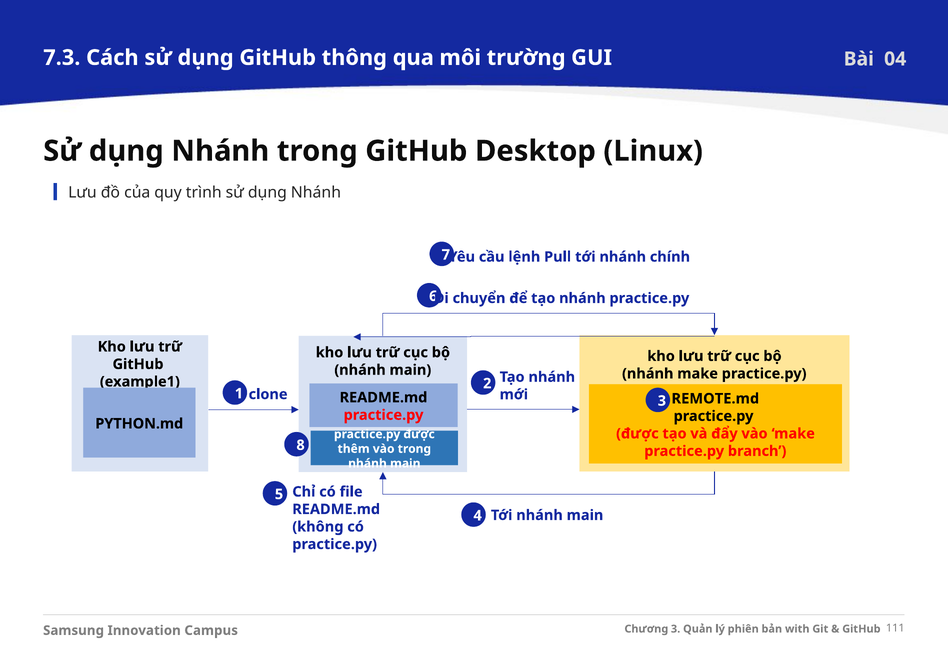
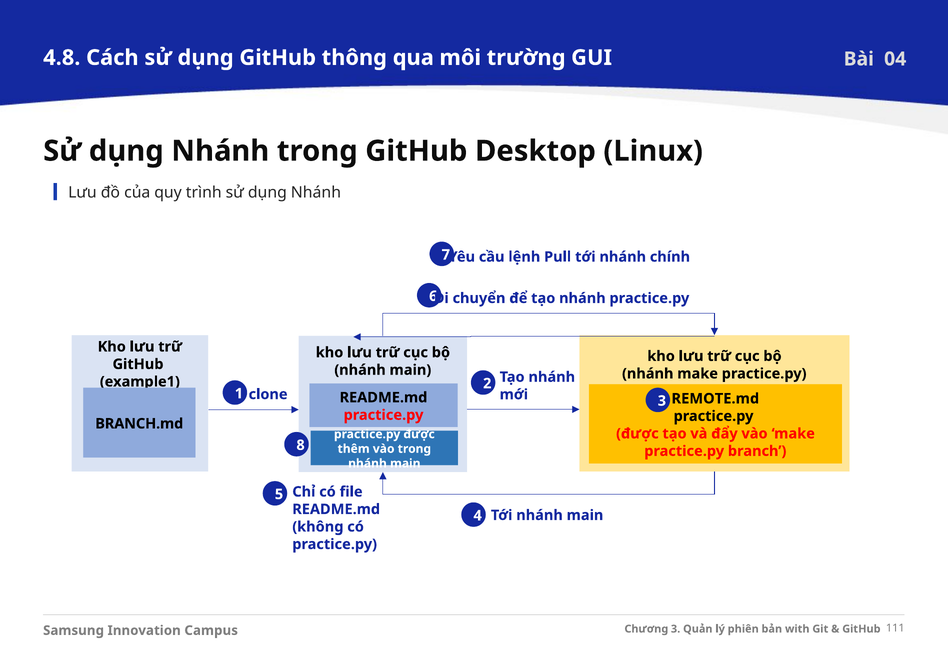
7.3: 7.3 -> 4.8
PYTHON.md: PYTHON.md -> BRANCH.md
